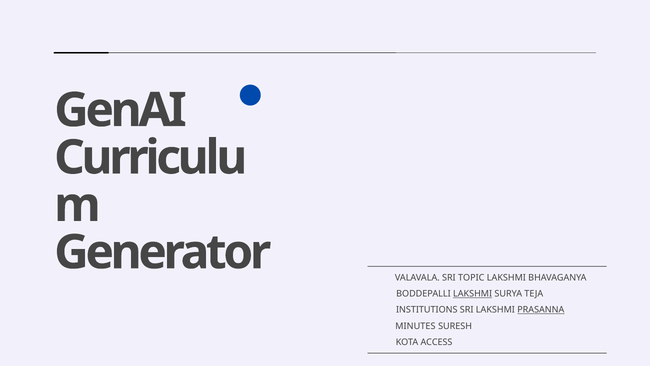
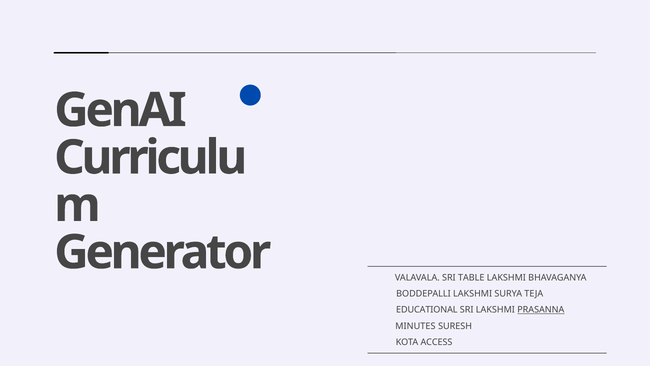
TOPIC: TOPIC -> TABLE
LAKSHMI at (473, 293) underline: present -> none
INSTITUTIONS: INSTITUTIONS -> EDUCATIONAL
